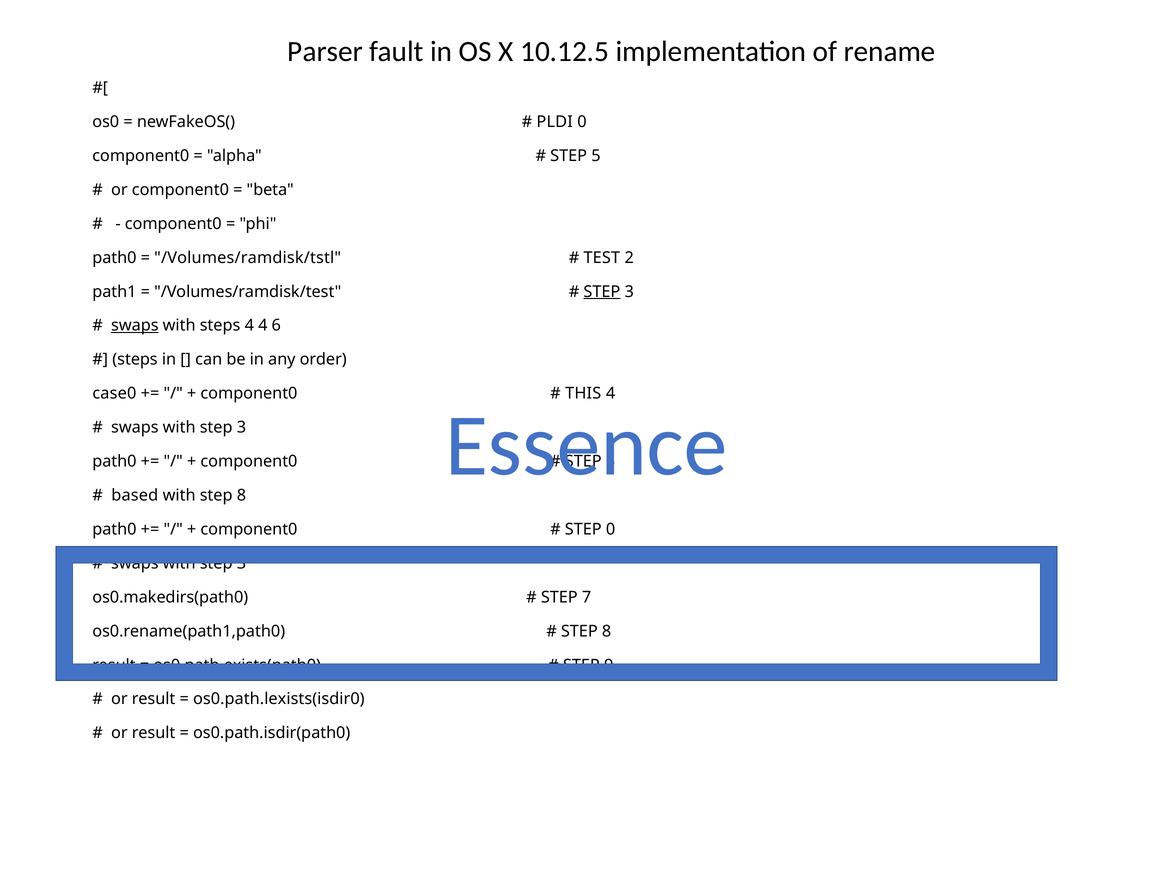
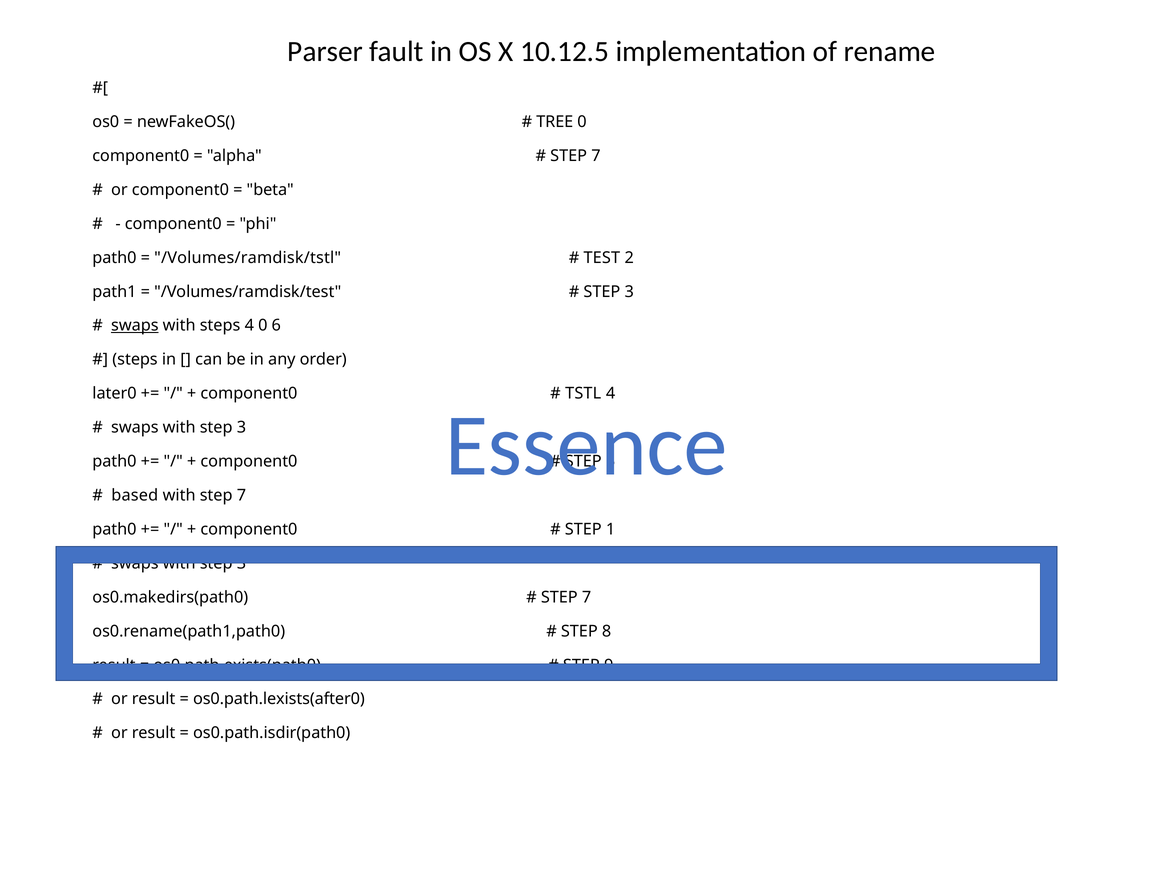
PLDI: PLDI -> TREE
5 at (596, 156): 5 -> 7
STEP at (602, 292) underline: present -> none
4 4: 4 -> 0
case0: case0 -> later0
THIS: THIS -> TSTL
with step 8: 8 -> 7
STEP 0: 0 -> 1
os0.path.lexists(isdir0: os0.path.lexists(isdir0 -> os0.path.lexists(after0
